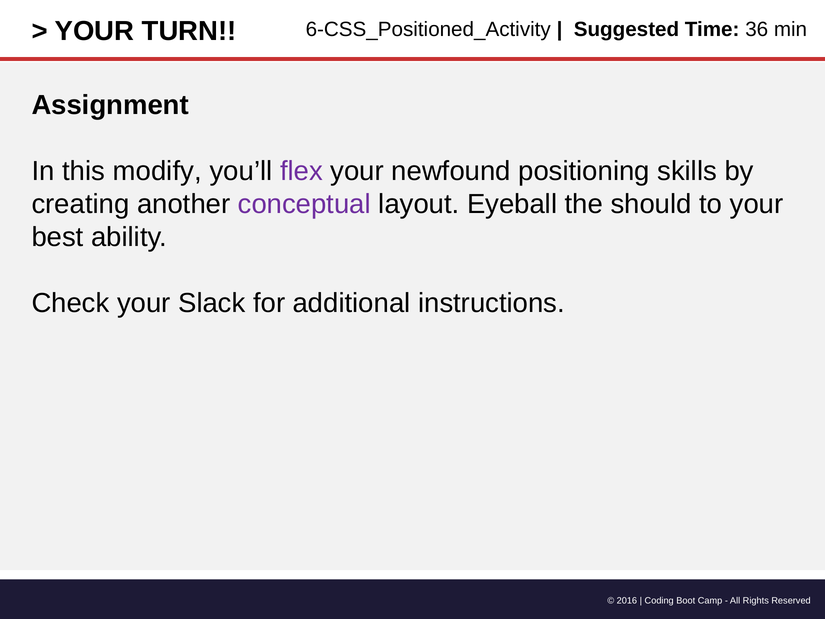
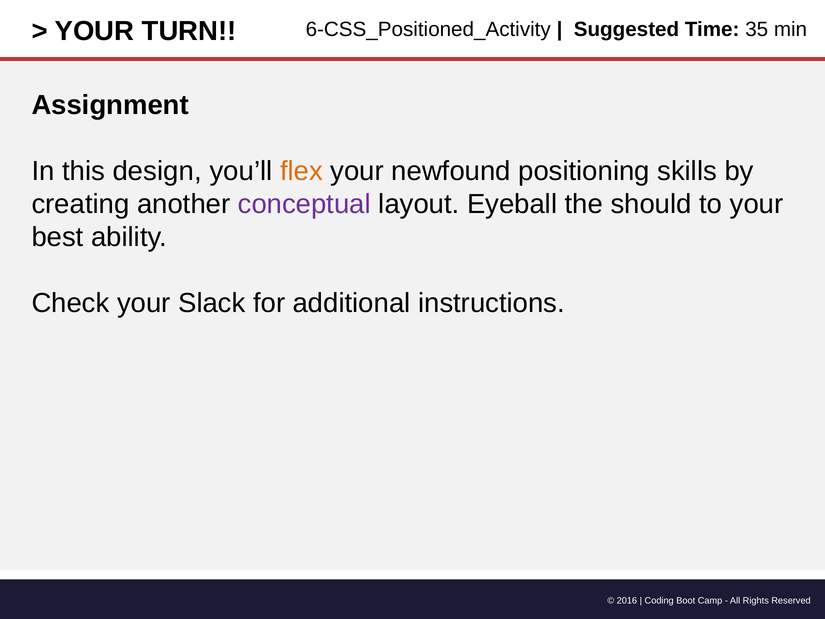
36: 36 -> 35
modify: modify -> design
flex colour: purple -> orange
